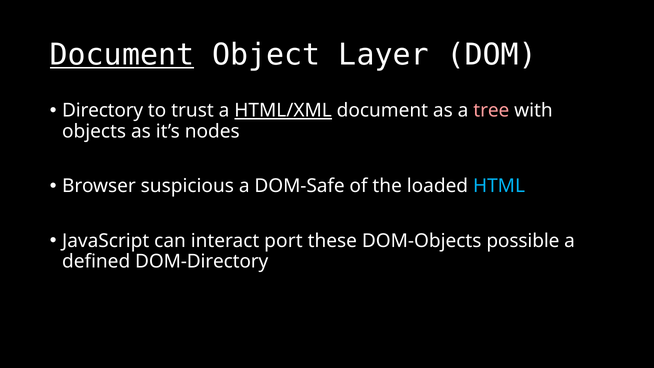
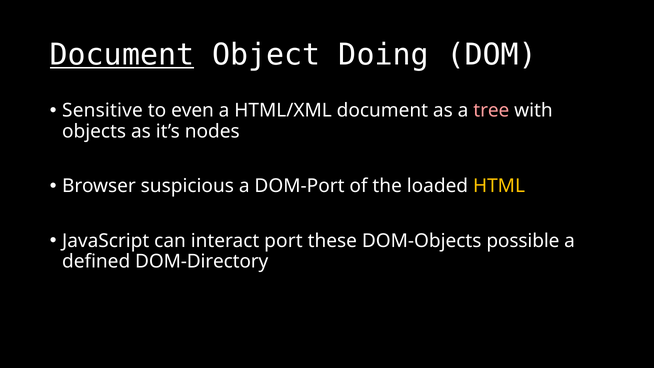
Layer: Layer -> Doing
Directory: Directory -> Sensitive
trust: trust -> even
HTML/XML underline: present -> none
DOM-Safe: DOM-Safe -> DOM-Port
HTML colour: light blue -> yellow
